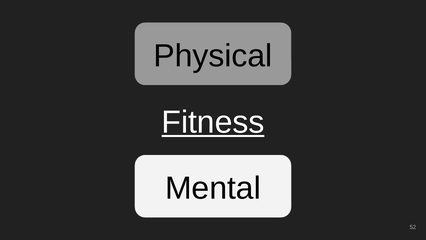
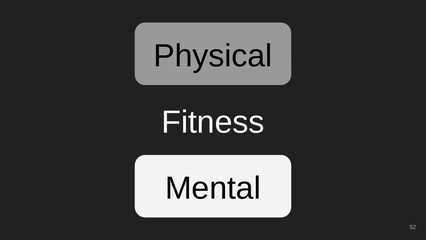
Fitness underline: present -> none
